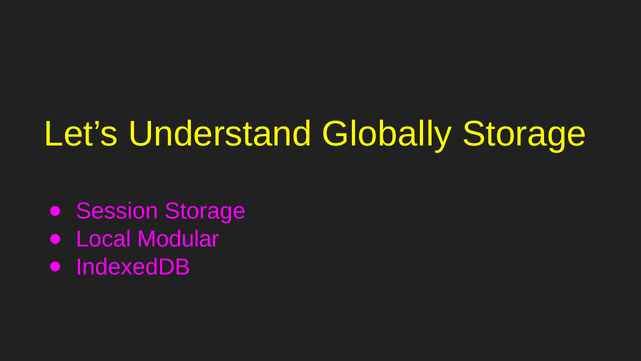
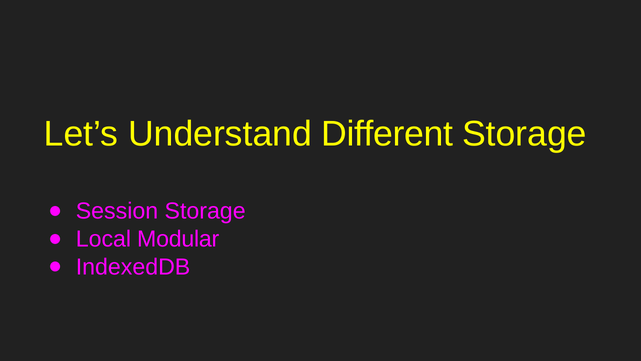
Globally: Globally -> Different
